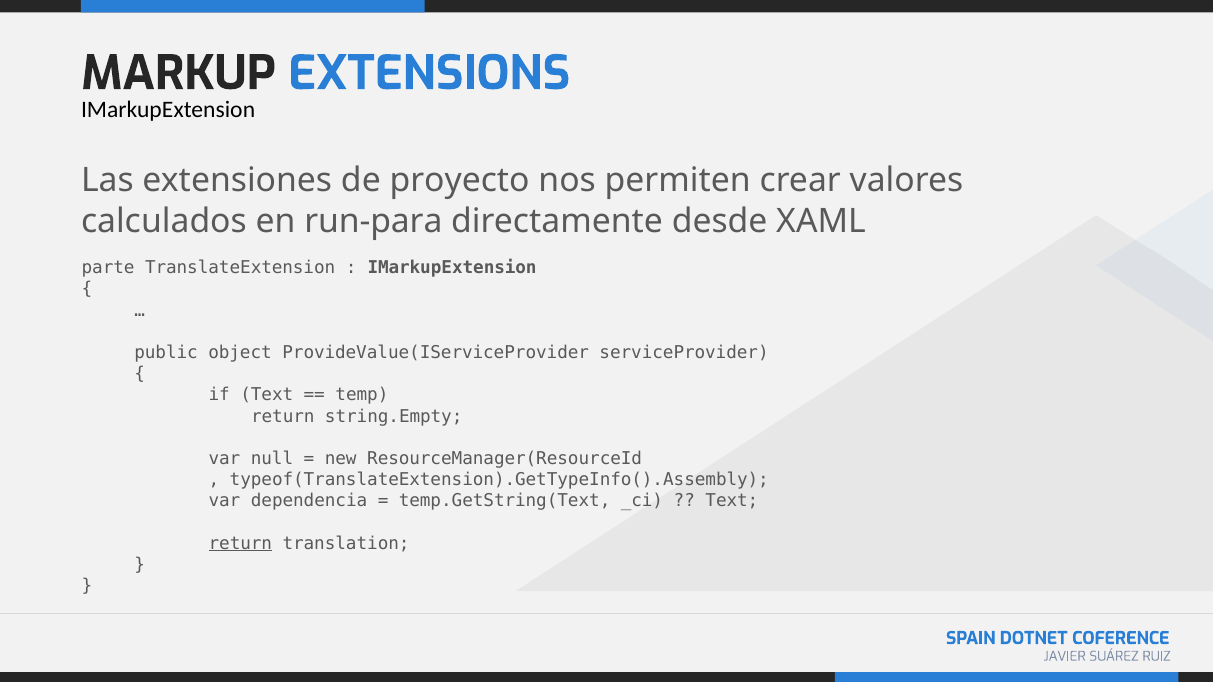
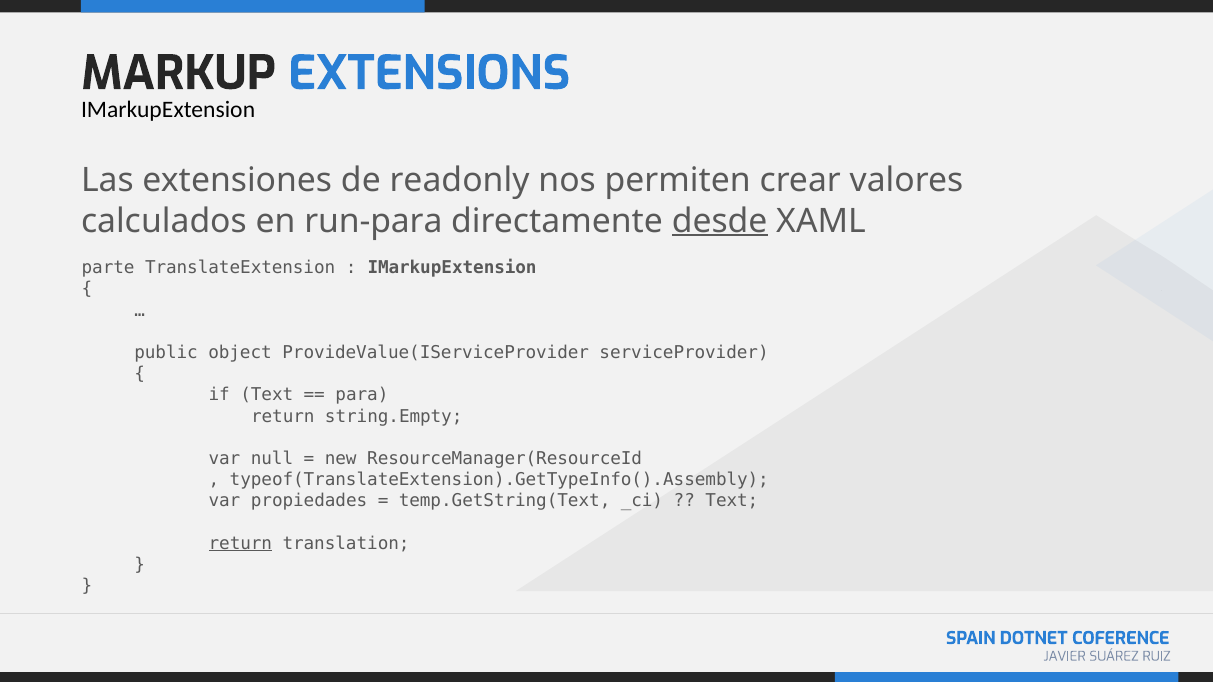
proyecto: proyecto -> readonly
desde underline: none -> present
temp: temp -> para
dependencia: dependencia -> propiedades
